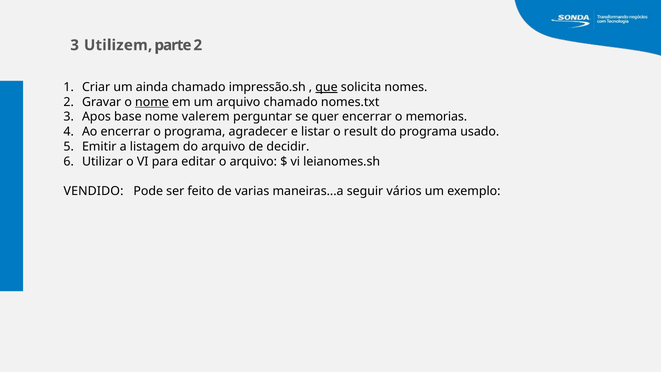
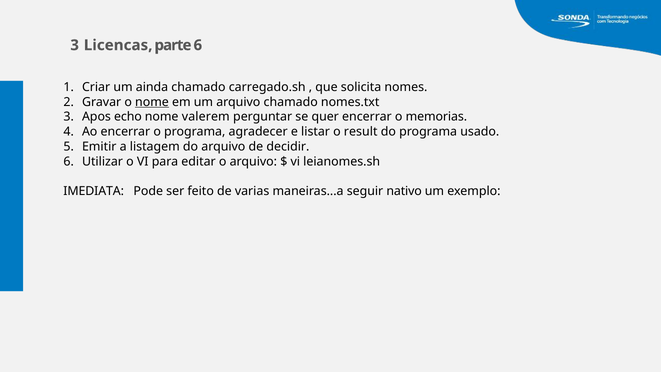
Utilizem: Utilizem -> Licencas
parte 2: 2 -> 6
impressão.sh: impressão.sh -> carregado.sh
que underline: present -> none
base: base -> echo
VENDIDO: VENDIDO -> IMEDIATA
vários: vários -> nativo
